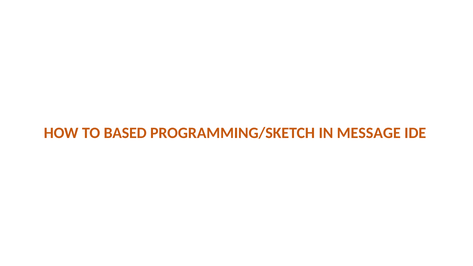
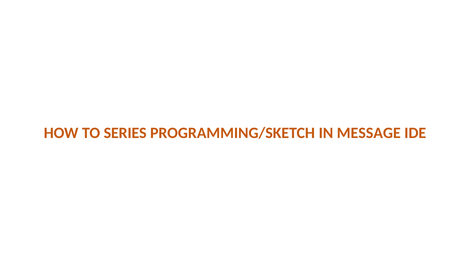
BASED: BASED -> SERIES
